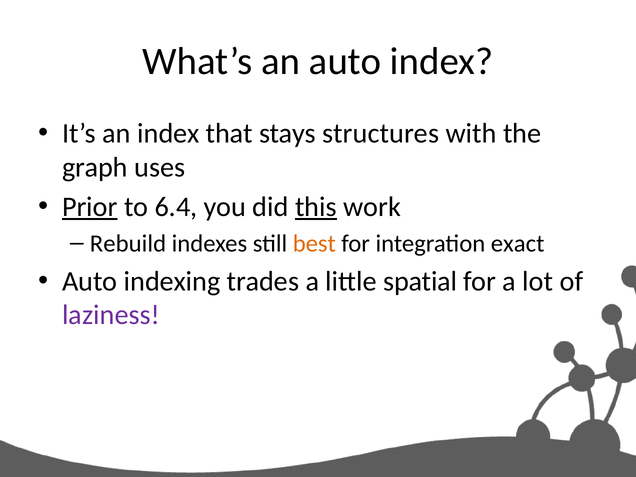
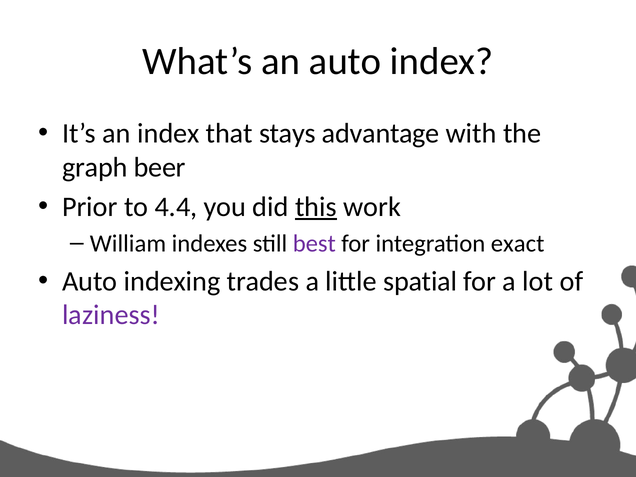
structures: structures -> advantage
uses: uses -> beer
Prior underline: present -> none
6.4: 6.4 -> 4.4
Rebuild: Rebuild -> William
best colour: orange -> purple
